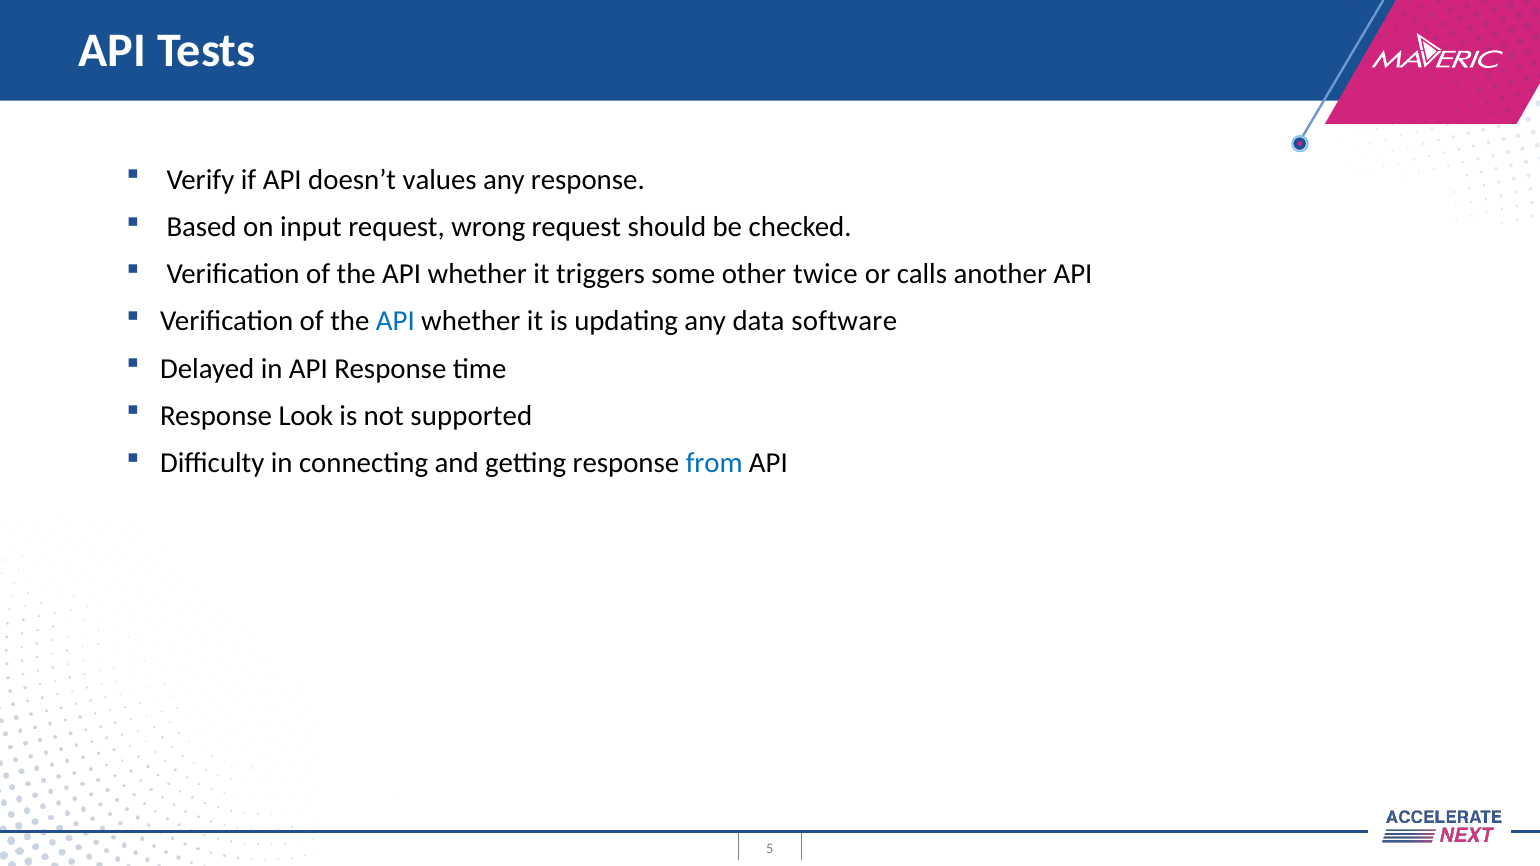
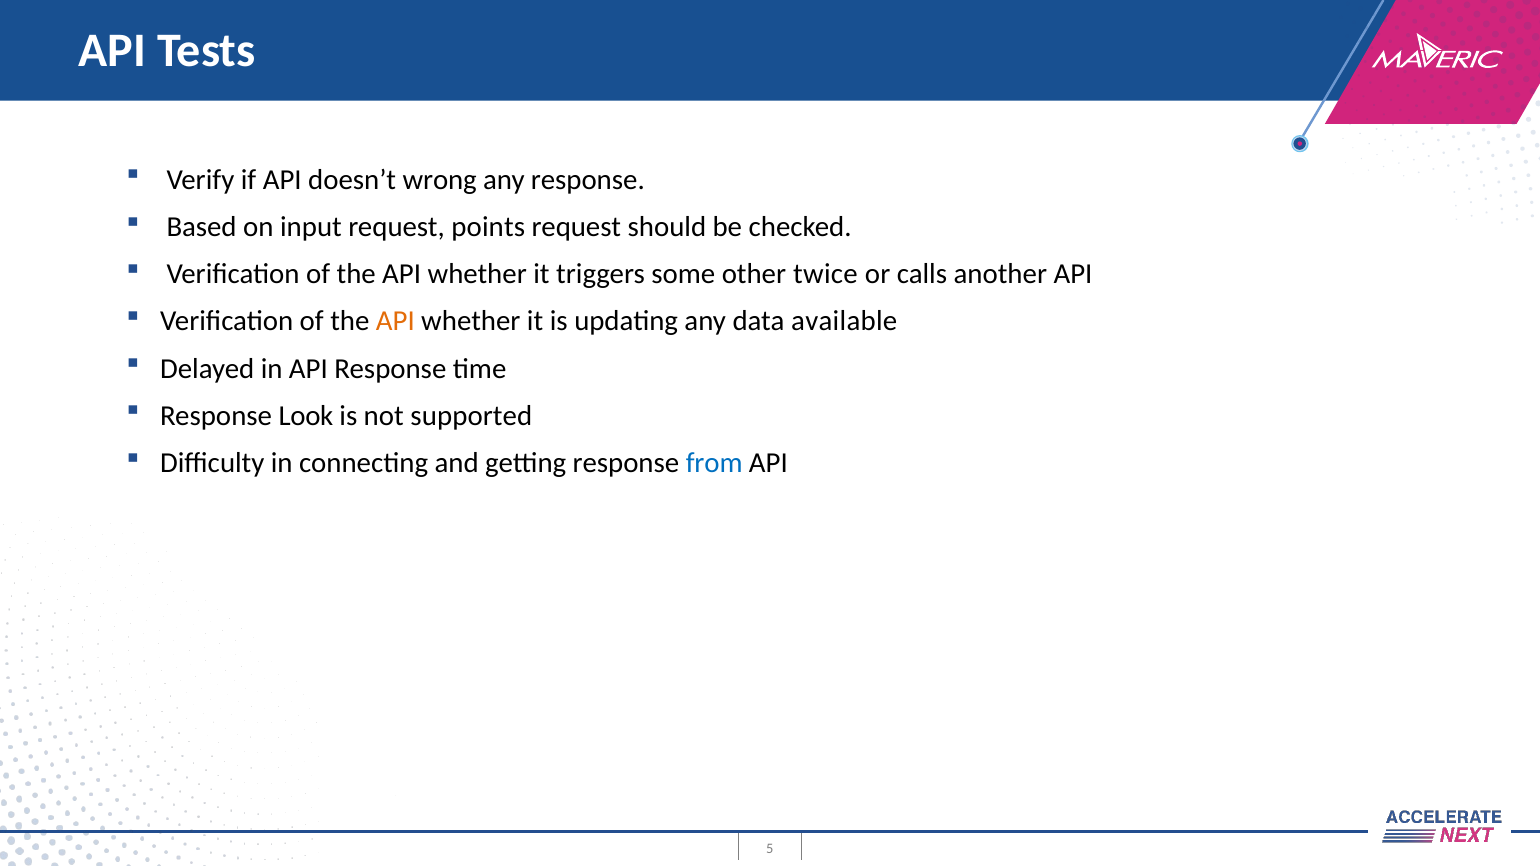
values: values -> wrong
wrong: wrong -> points
API at (395, 321) colour: blue -> orange
software: software -> available
